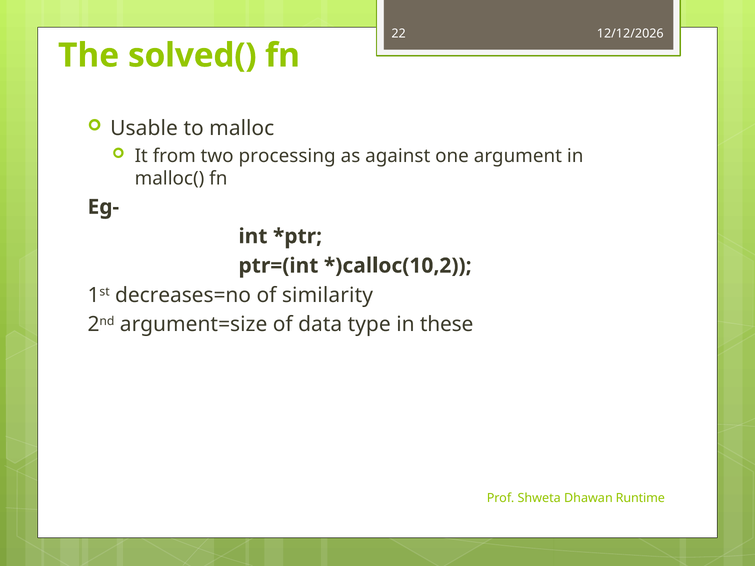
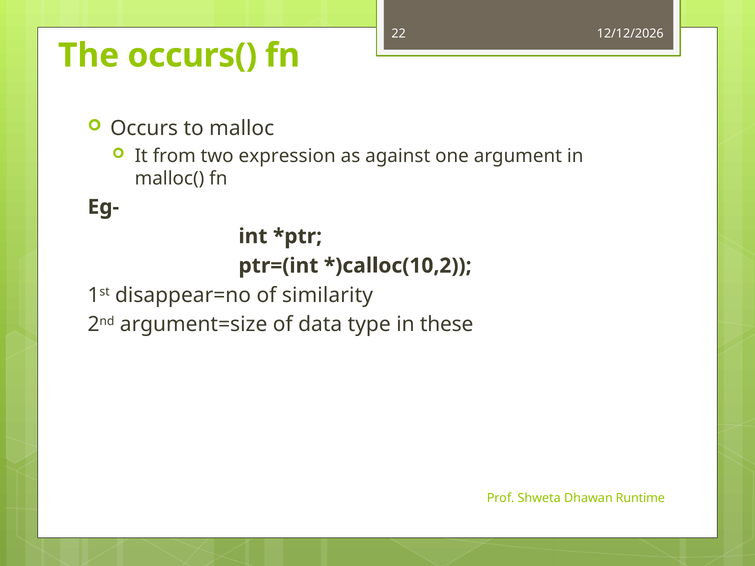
solved(: solved( -> occurs(
Usable: Usable -> Occurs
processing: processing -> expression
decreases=no: decreases=no -> disappear=no
